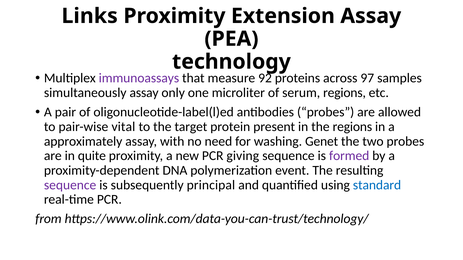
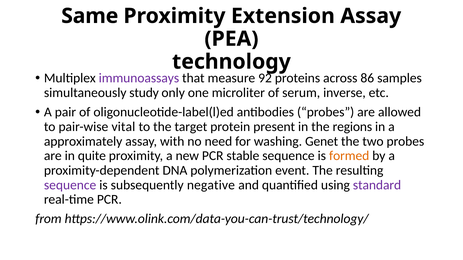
Links: Links -> Same
97: 97 -> 86
simultaneously assay: assay -> study
serum regions: regions -> inverse
giving: giving -> stable
formed colour: purple -> orange
principal: principal -> negative
standard colour: blue -> purple
